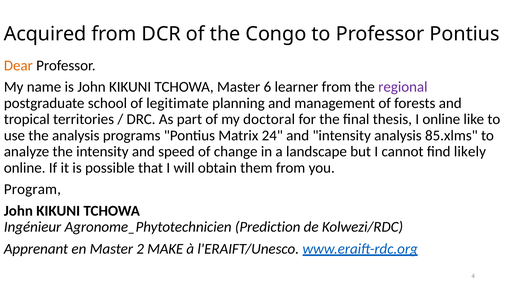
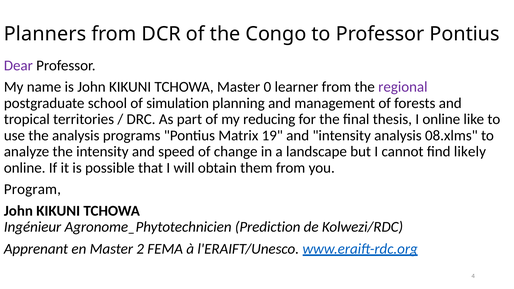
Acquired: Acquired -> Planners
Dear colour: orange -> purple
6: 6 -> 0
legitimate: legitimate -> simulation
doctoral: doctoral -> reducing
24: 24 -> 19
85.xlms: 85.xlms -> 08.xlms
MAKE: MAKE -> FEMA
